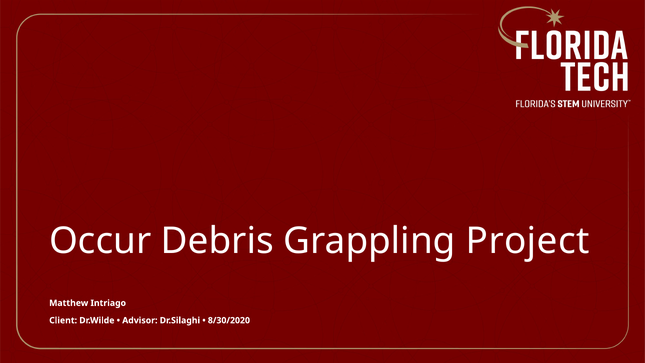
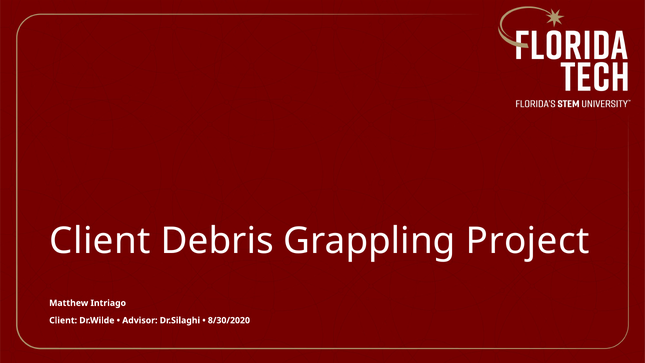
Occur at (100, 241): Occur -> Client
